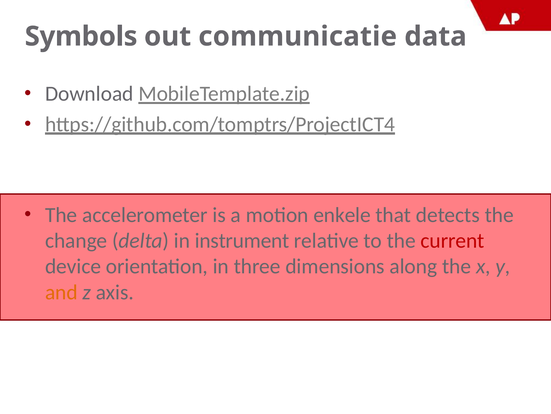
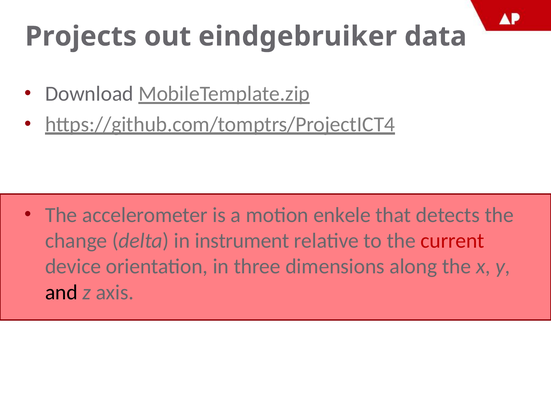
Symbols: Symbols -> Projects
communicatie: communicatie -> eindgebruiker
and colour: orange -> black
